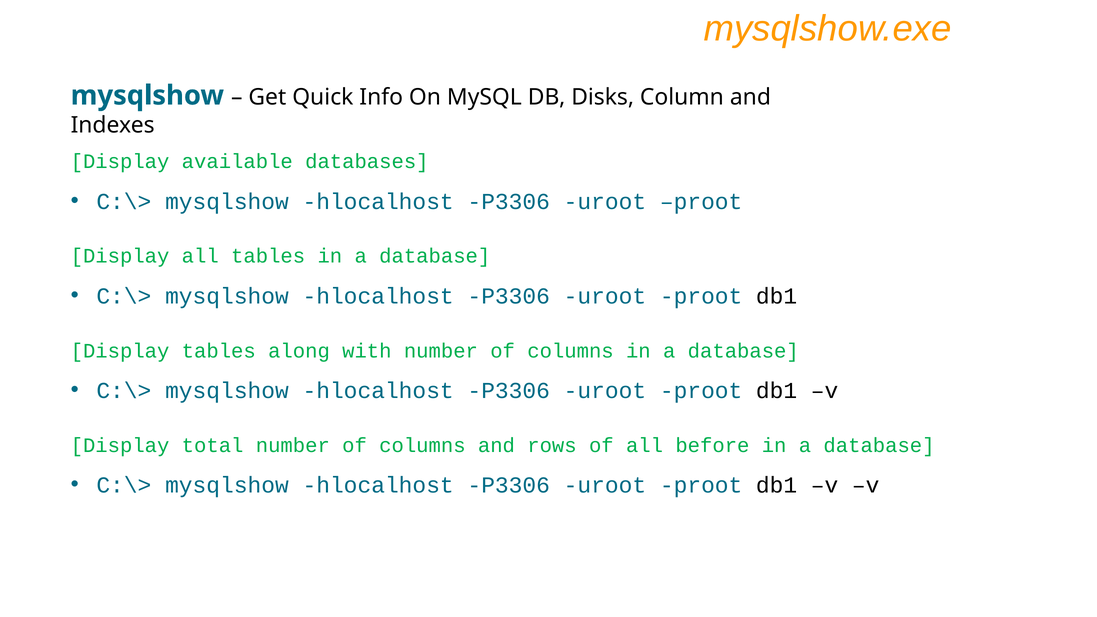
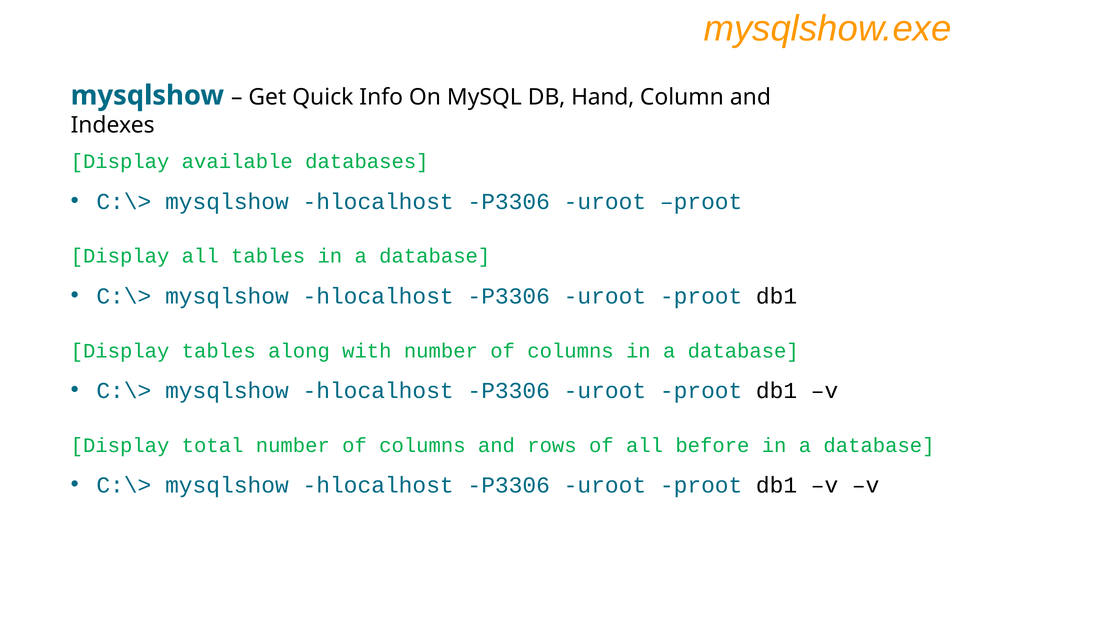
Disks: Disks -> Hand
